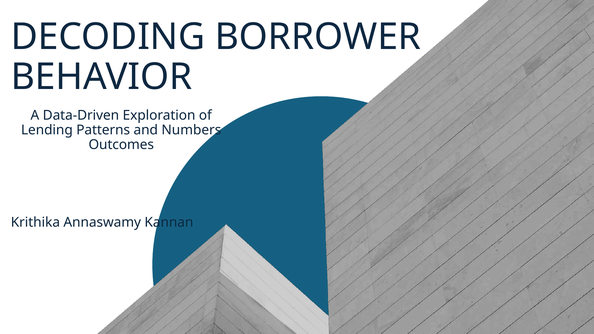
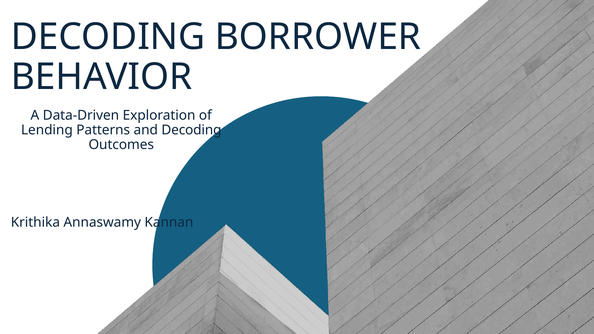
and Numbers: Numbers -> Decoding
